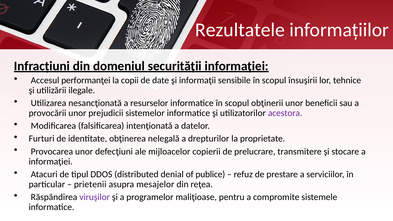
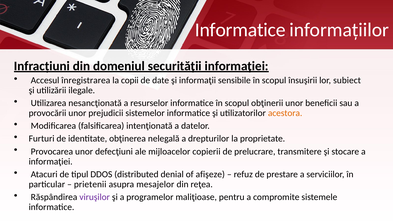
Rezultatele at (240, 30): Rezultatele -> Informatice
performanţei: performanţei -> înregistrarea
tehnice: tehnice -> subiect
acestora colour: purple -> orange
publice: publice -> afişeze
